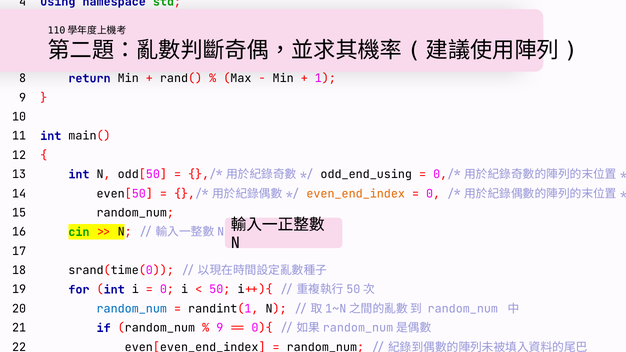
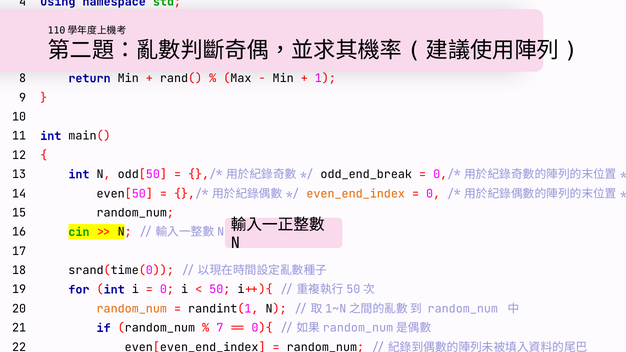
odd_end_using: odd_end_using -> odd_end_break
random_num at (132, 309) colour: blue -> orange
9 at (220, 328): 9 -> 7
